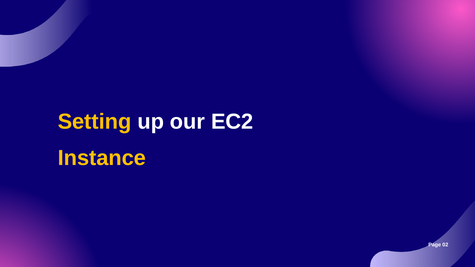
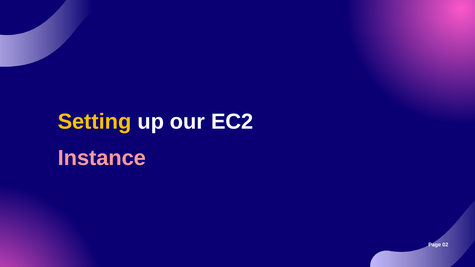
Instance colour: yellow -> pink
